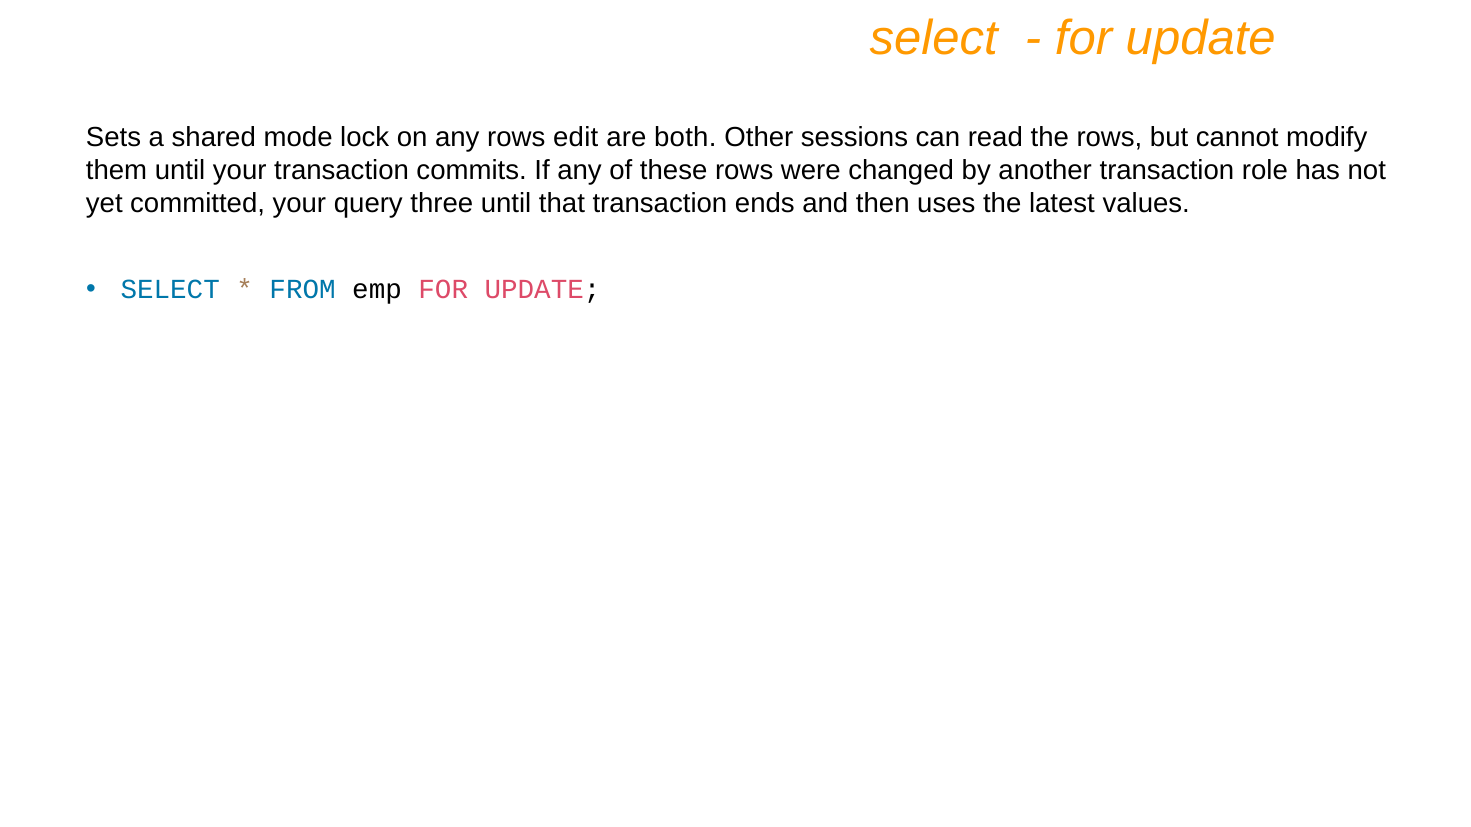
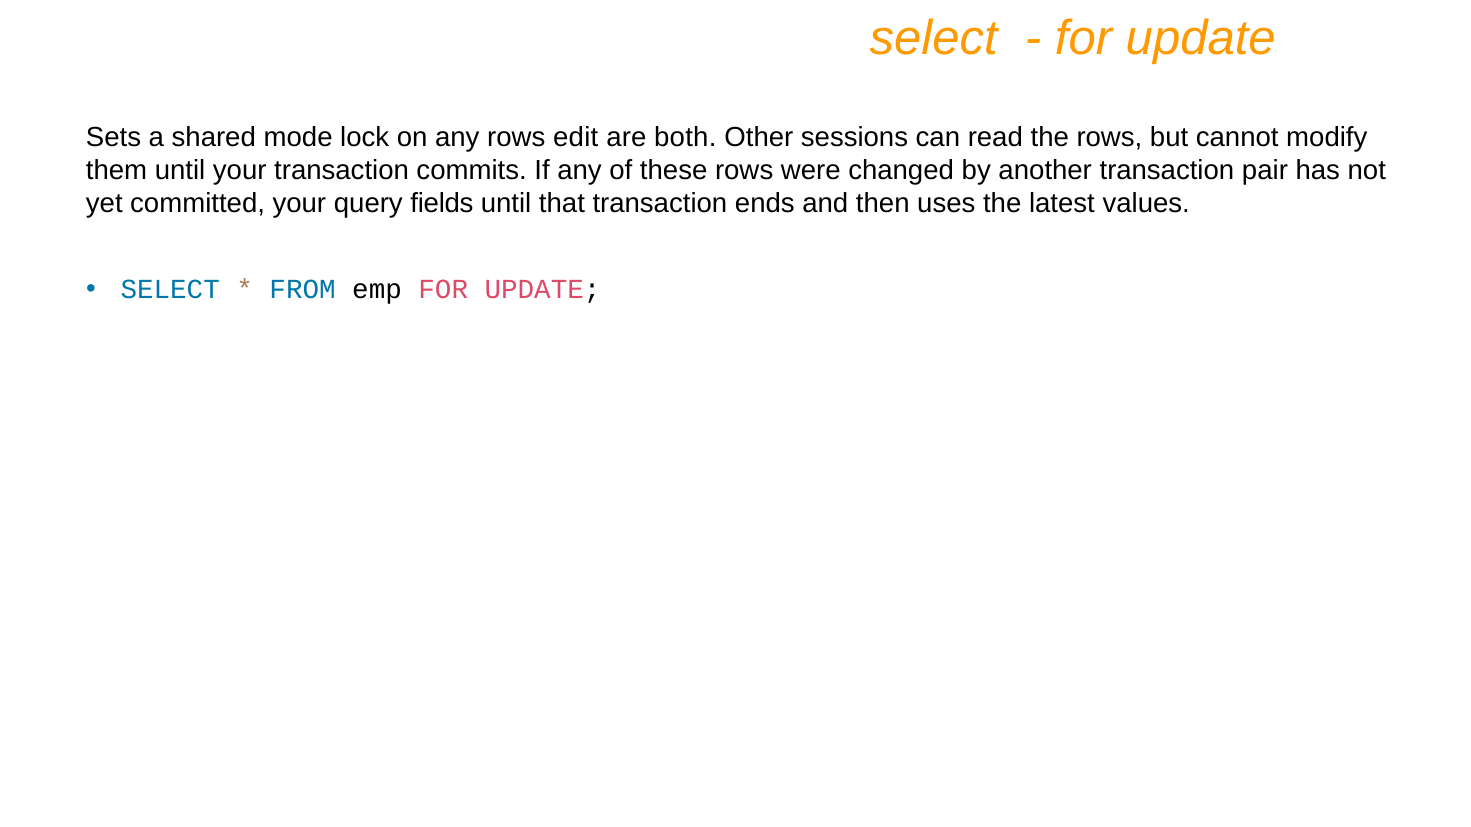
role: role -> pair
three: three -> fields
